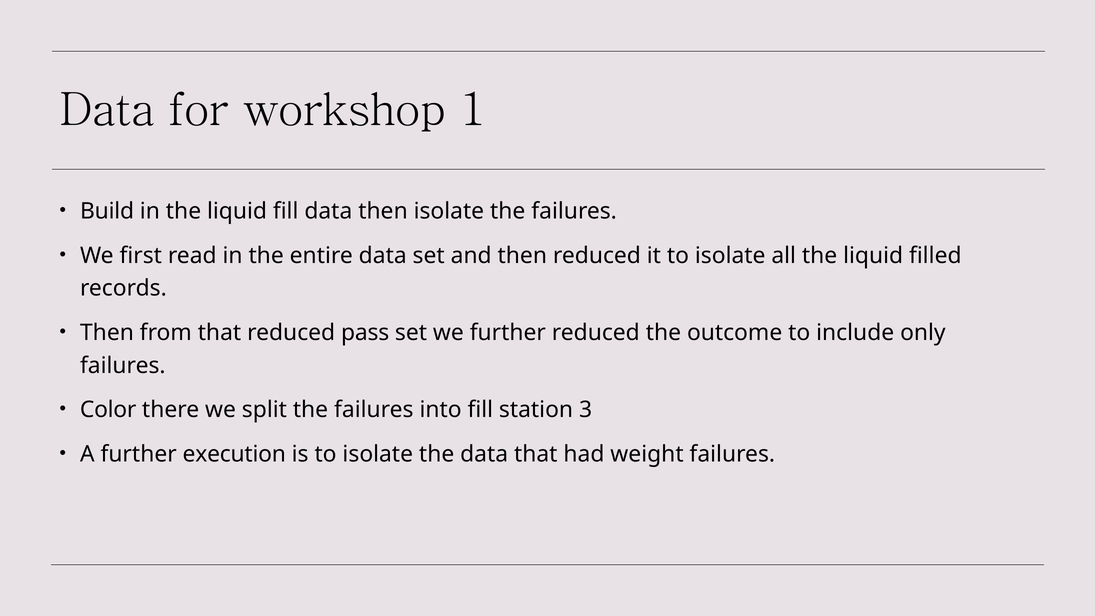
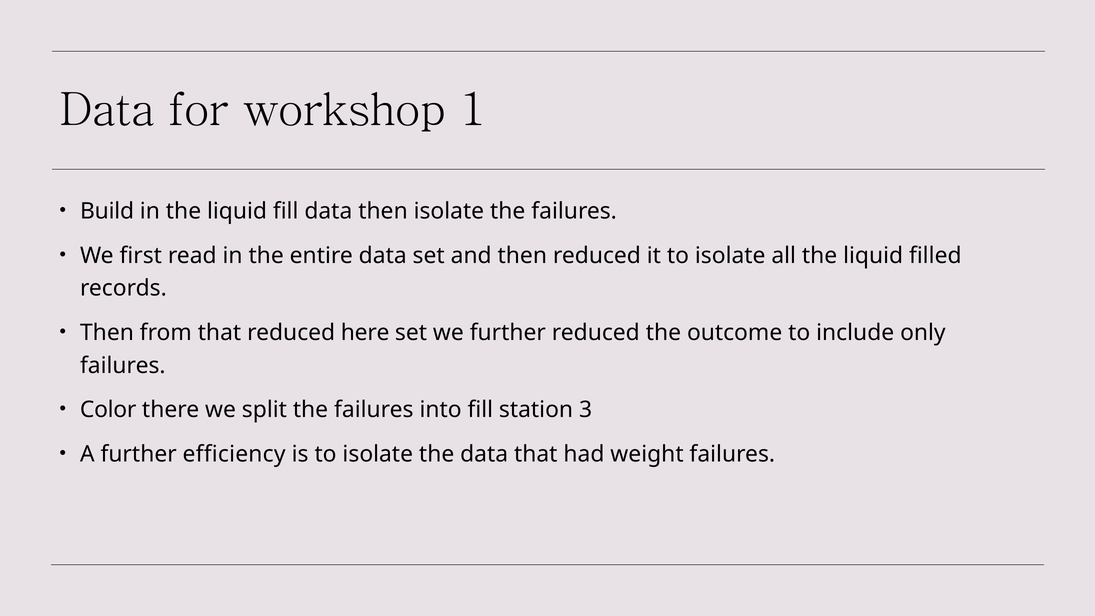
pass: pass -> here
execution: execution -> efficiency
